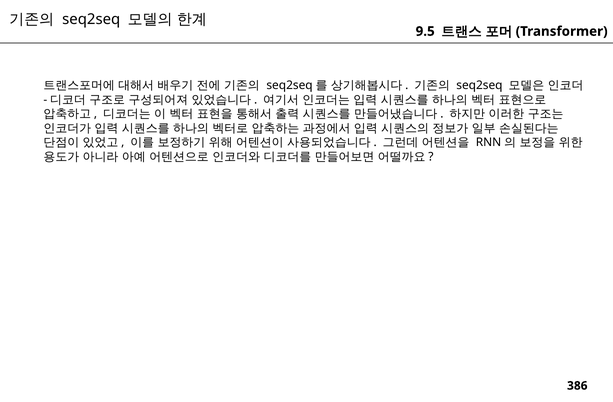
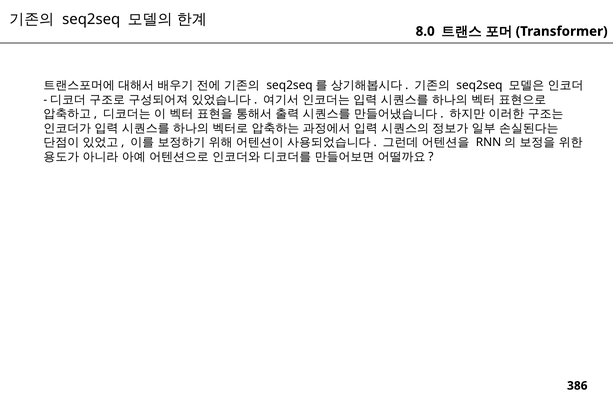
9.5: 9.5 -> 8.0
